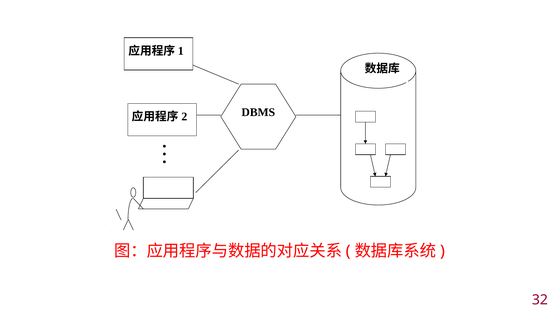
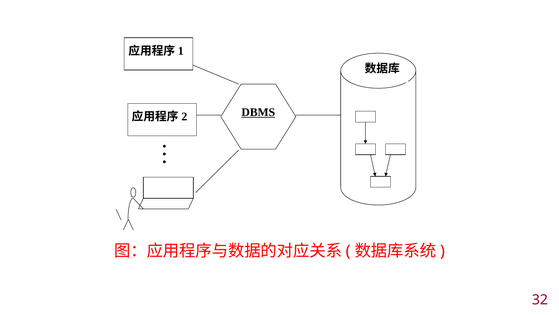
DBMS underline: none -> present
